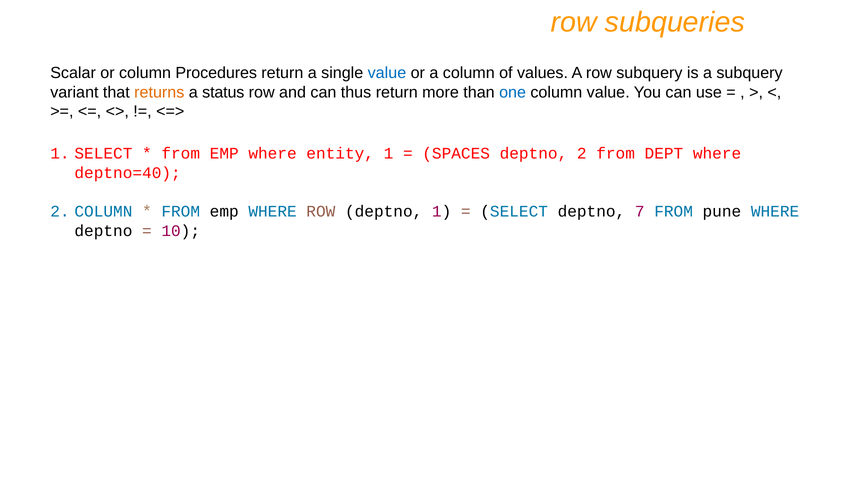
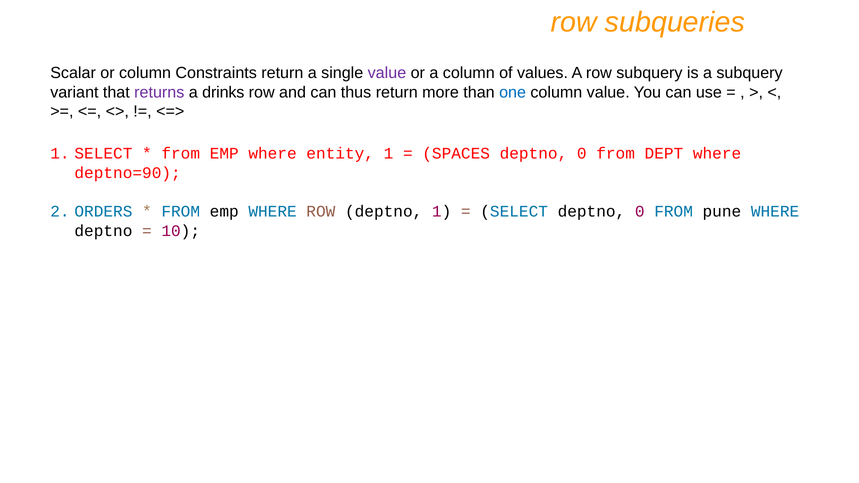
Procedures: Procedures -> Constraints
value at (387, 73) colour: blue -> purple
returns colour: orange -> purple
status: status -> drinks
2 at (582, 154): 2 -> 0
deptno=40: deptno=40 -> deptno=90
COLUMN at (103, 211): COLUMN -> ORDERS
SELECT deptno 7: 7 -> 0
